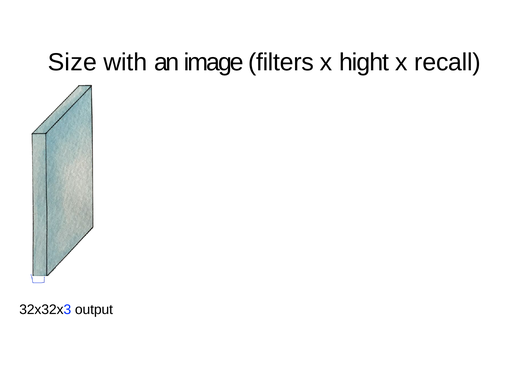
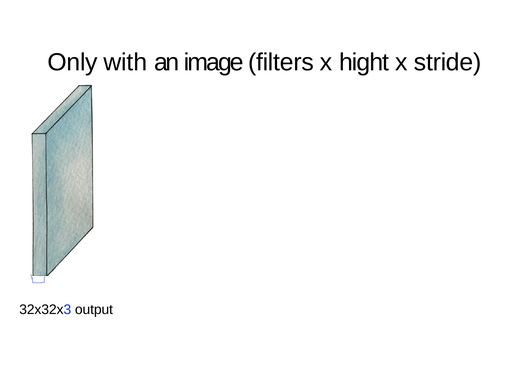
Size: Size -> Only
recall: recall -> stride
